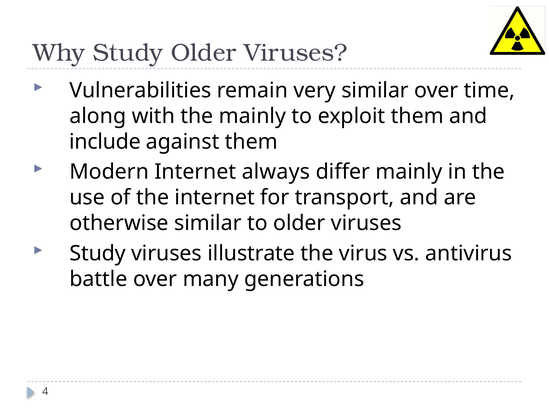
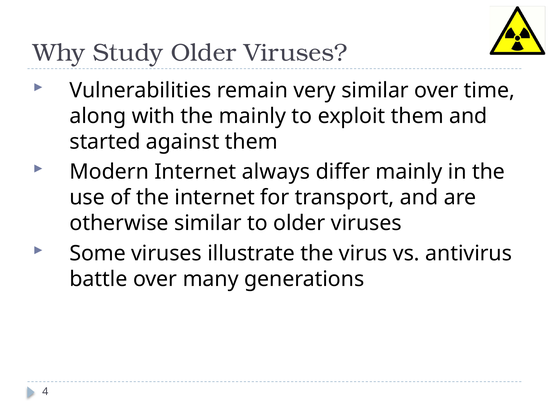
include: include -> started
Study at (98, 253): Study -> Some
